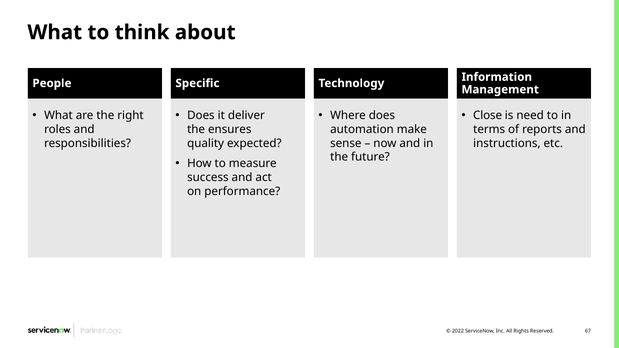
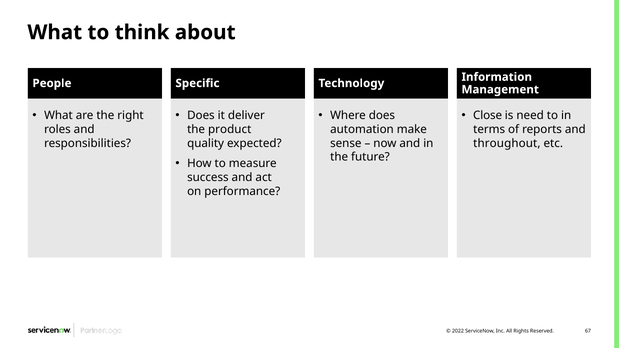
ensures: ensures -> product
instructions: instructions -> throughout
